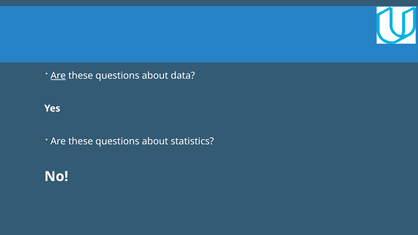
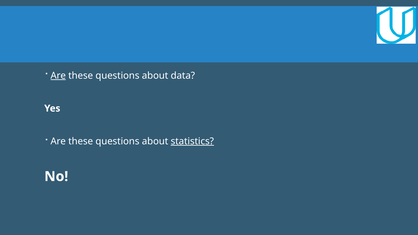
statistics underline: none -> present
